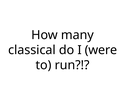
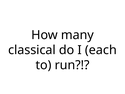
were: were -> each
